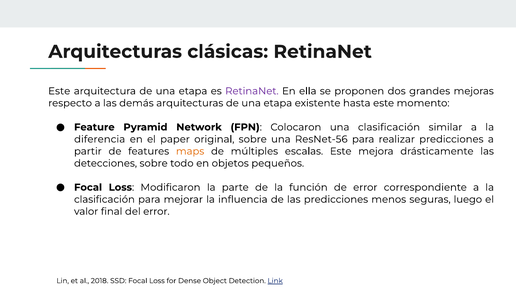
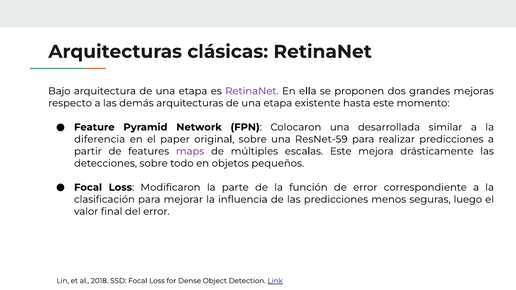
Este at (59, 91): Este -> Bajo
una clasificación: clasificación -> desarrollada
ResNet-56: ResNet-56 -> ResNet-59
maps colour: orange -> purple
